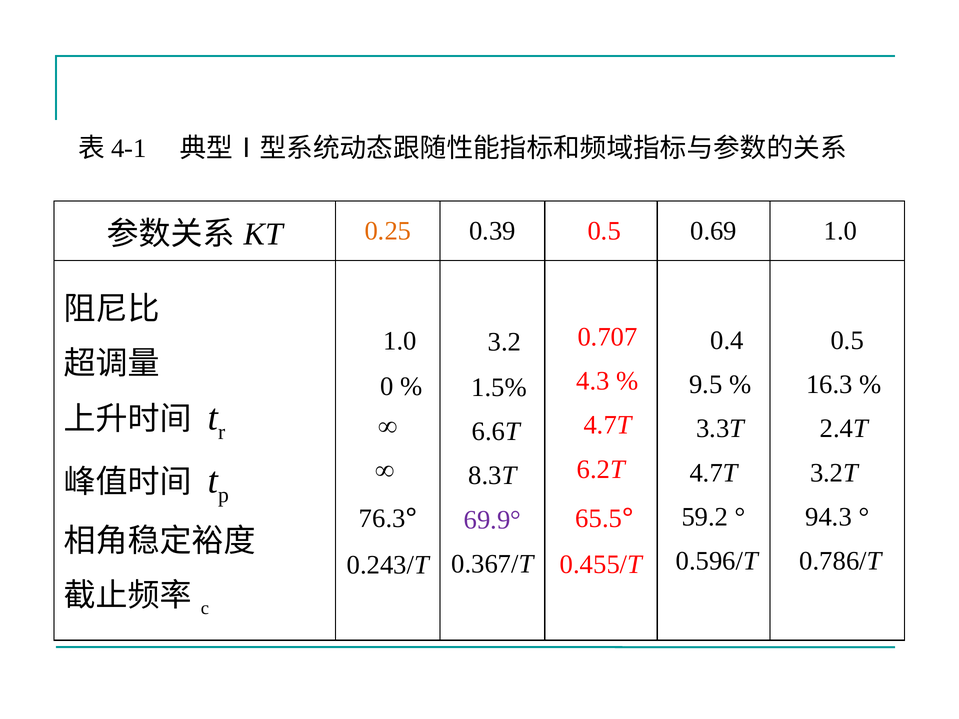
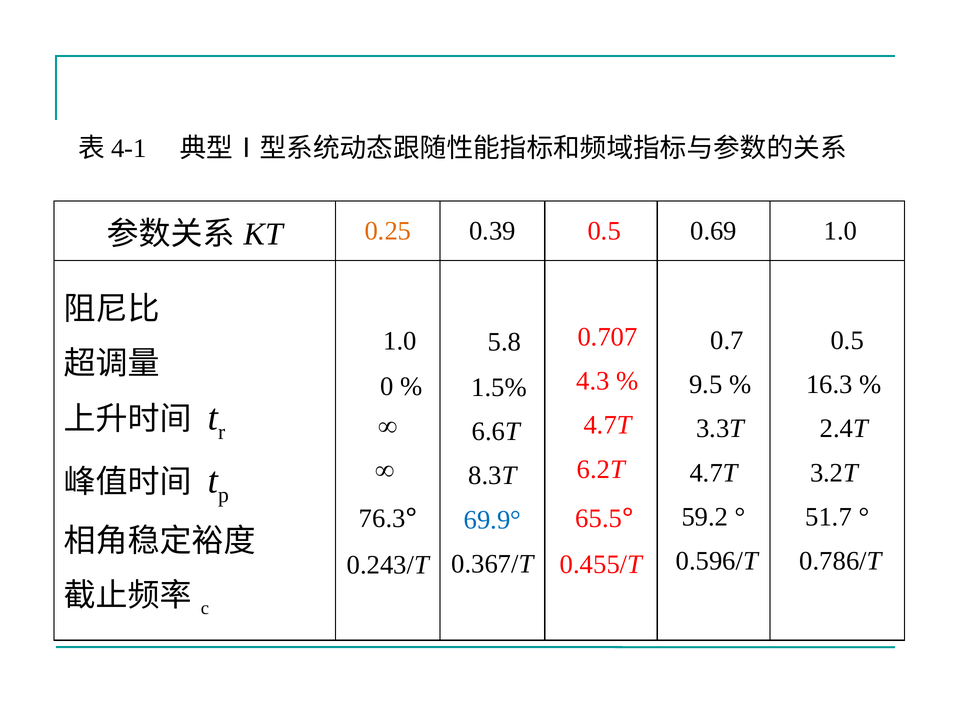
0.4: 0.4 -> 0.7
3.2: 3.2 -> 5.8
94.3: 94.3 -> 51.7
69.9° colour: purple -> blue
